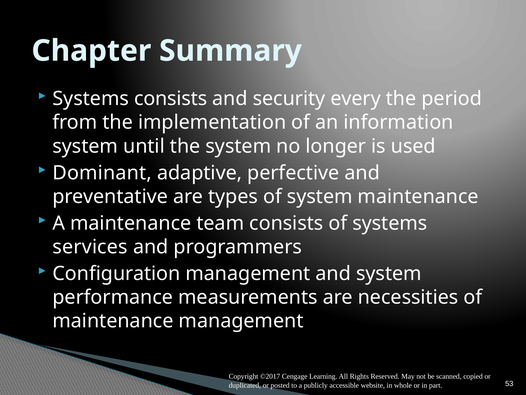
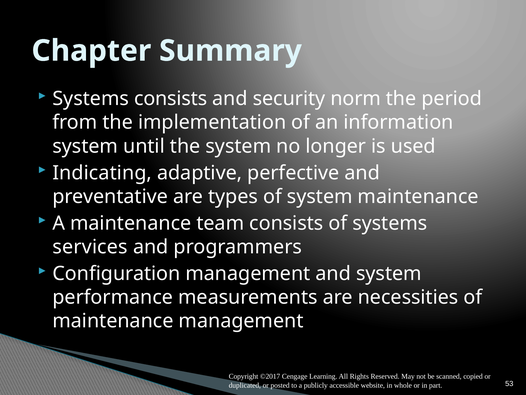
every: every -> norm
Dominant: Dominant -> Indicating
